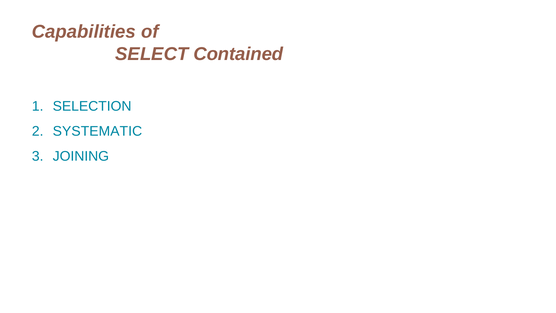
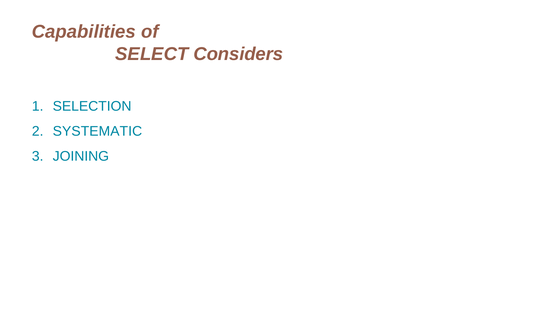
Contained: Contained -> Considers
